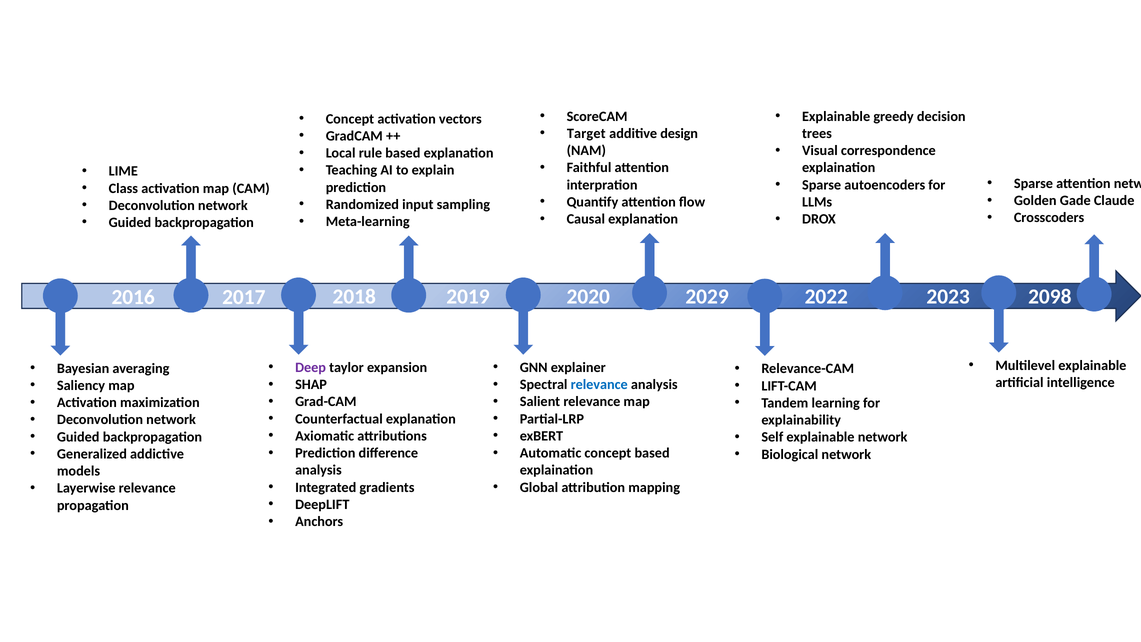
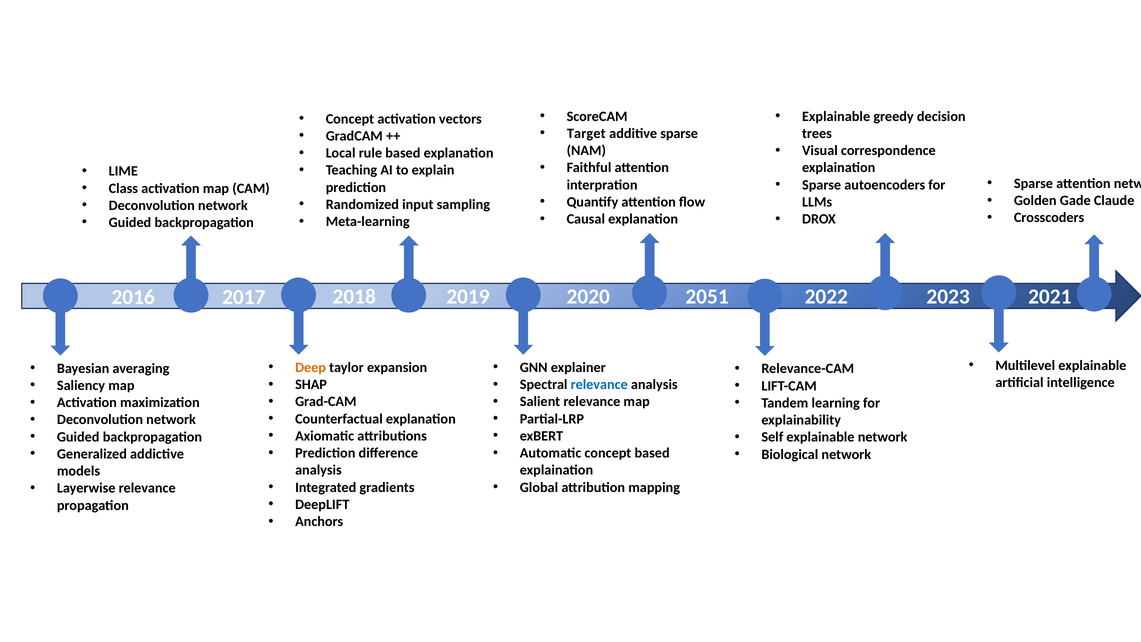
additive design: design -> sparse
2029: 2029 -> 2051
2098: 2098 -> 2021
Deep colour: purple -> orange
